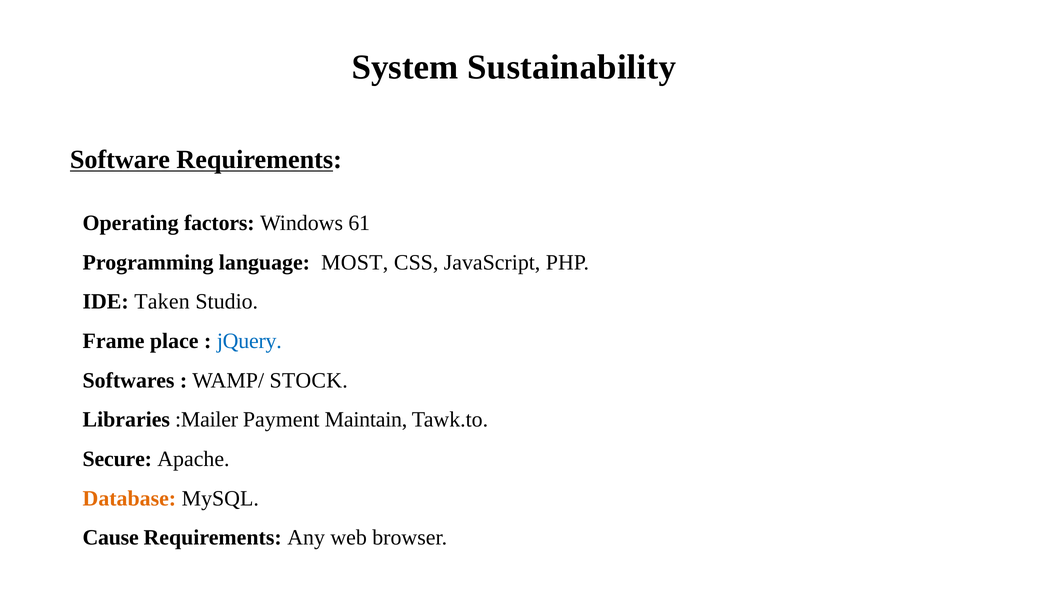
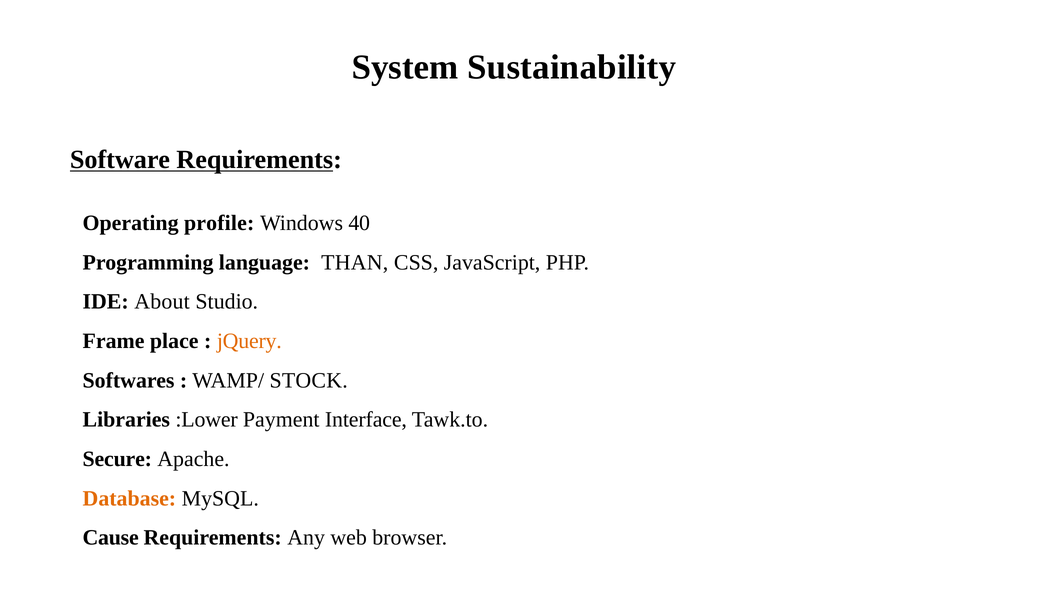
factors: factors -> profile
61: 61 -> 40
MOST: MOST -> THAN
Taken: Taken -> About
jQuery colour: blue -> orange
:Mailer: :Mailer -> :Lower
Maintain: Maintain -> Interface
